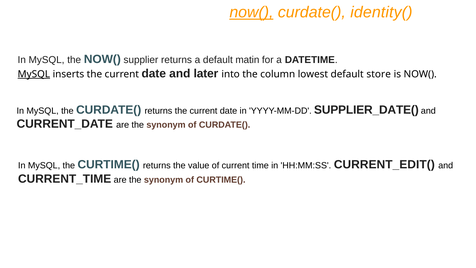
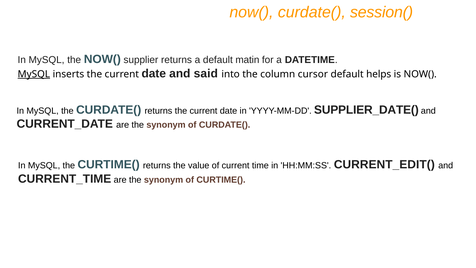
now( at (251, 12) underline: present -> none
identity(: identity( -> session(
later: later -> said
lowest: lowest -> cursor
store: store -> helps
